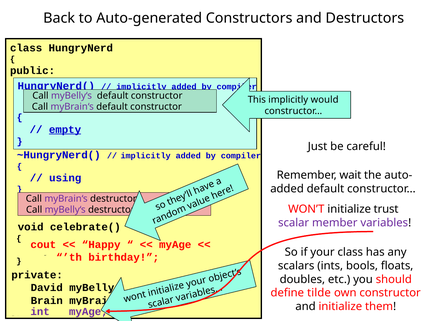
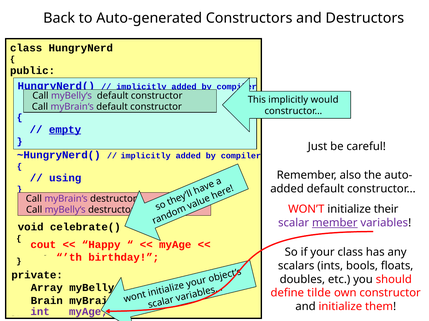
wait: wait -> also
trust: trust -> their
member underline: none -> present
David: David -> Array
